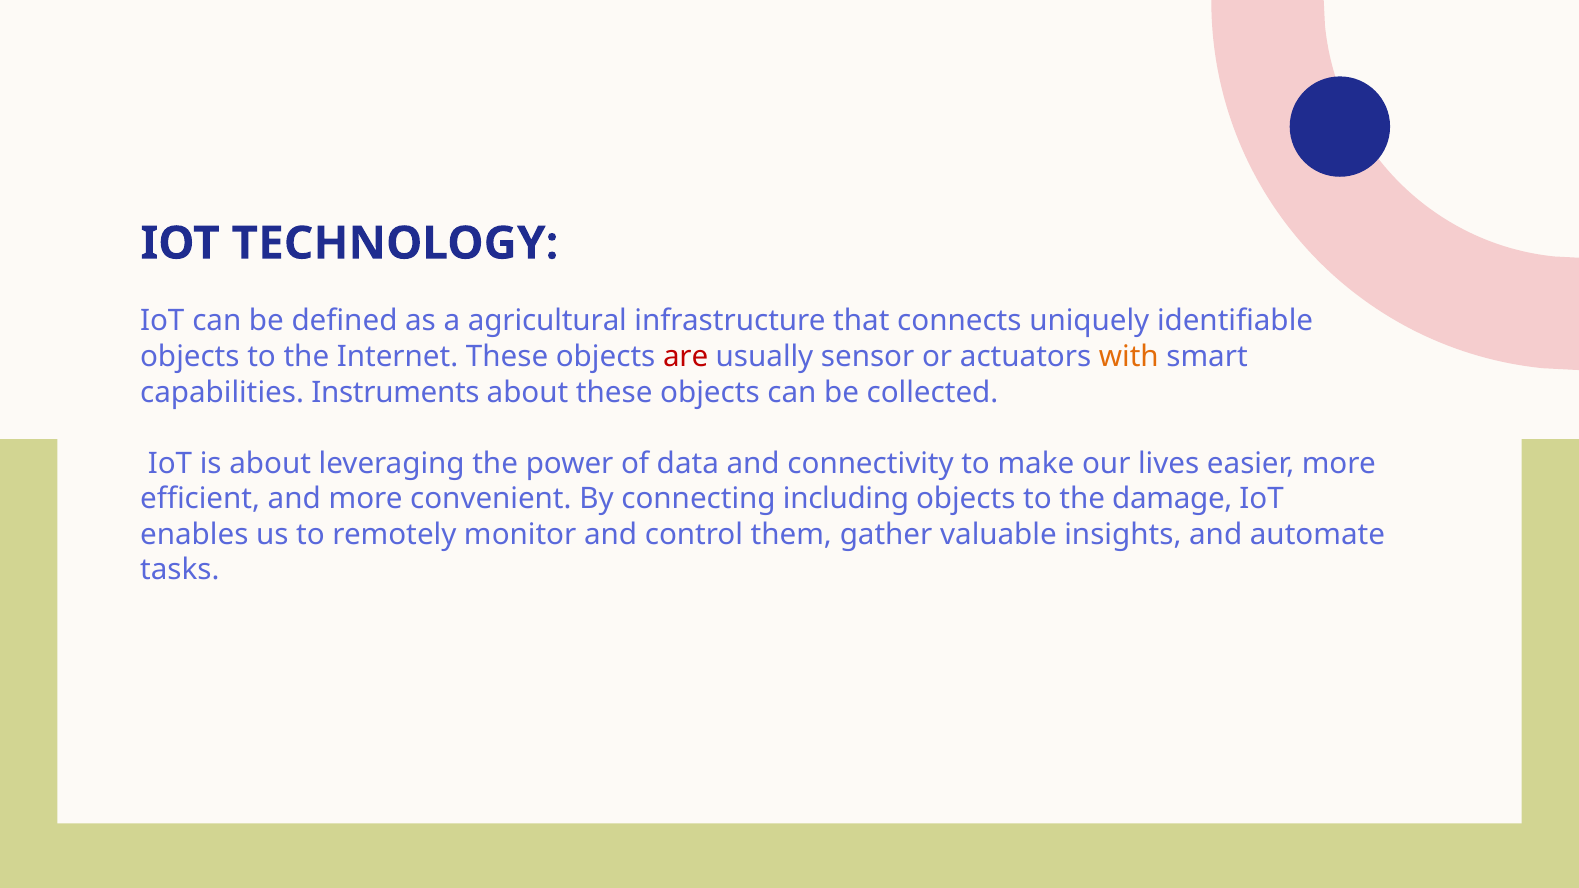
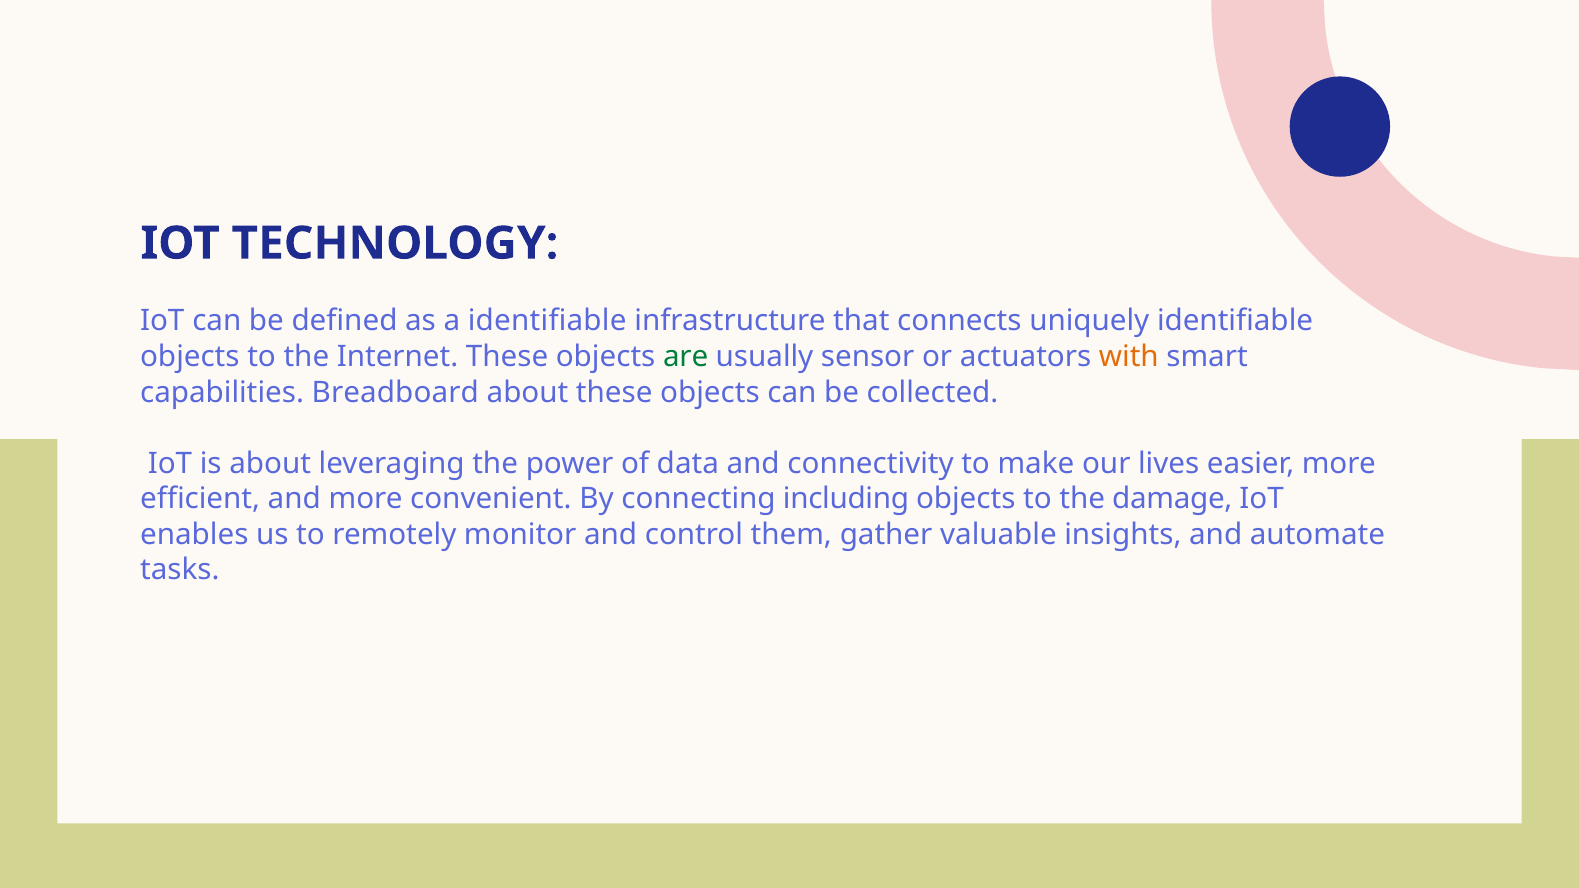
a agricultural: agricultural -> identiﬁable
are colour: red -> green
Instruments: Instruments -> Breadboard
